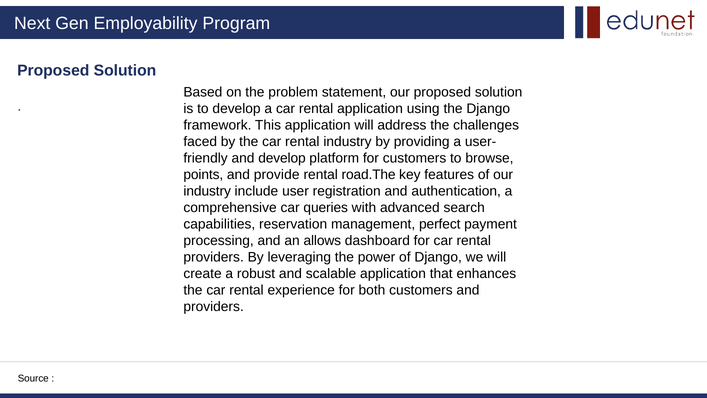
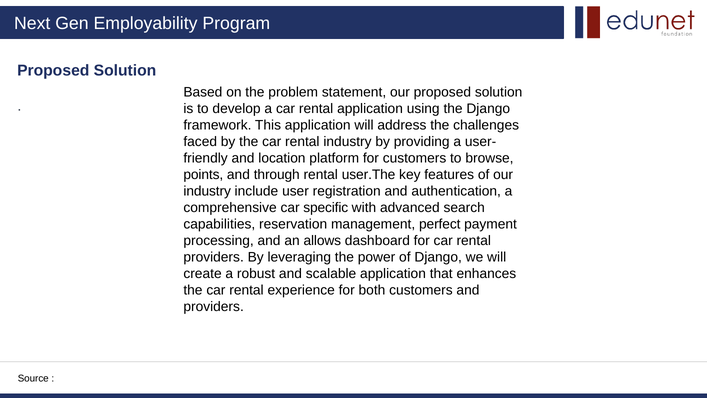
and develop: develop -> location
provide: provide -> through
road.The: road.The -> user.The
queries: queries -> specific
